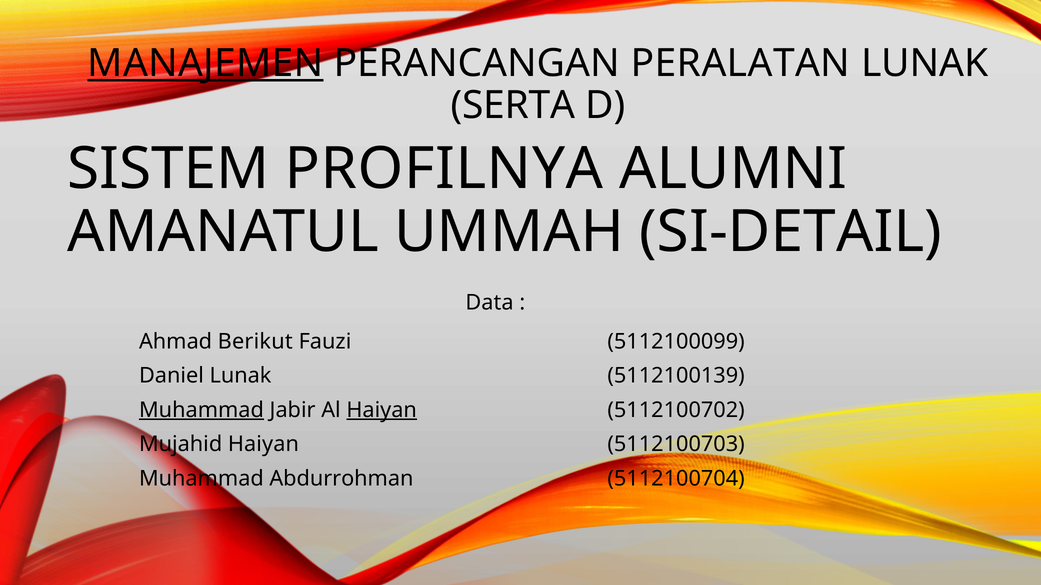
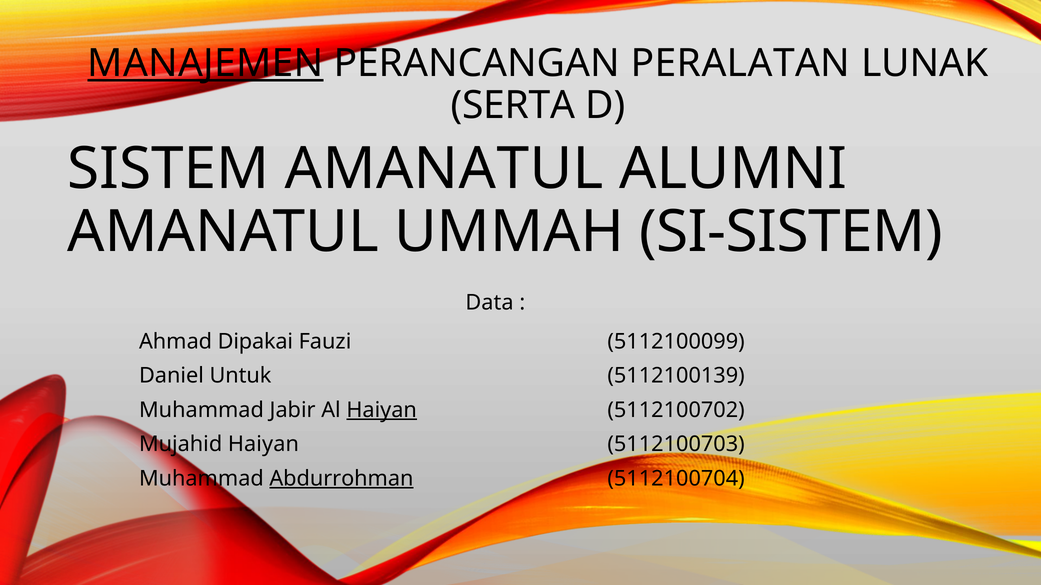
SISTEM PROFILNYA: PROFILNYA -> AMANATUL
SI-DETAIL: SI-DETAIL -> SI-SISTEM
Berikut: Berikut -> Dipakai
Daniel Lunak: Lunak -> Untuk
Muhammad at (201, 410) underline: present -> none
Abdurrohman underline: none -> present
